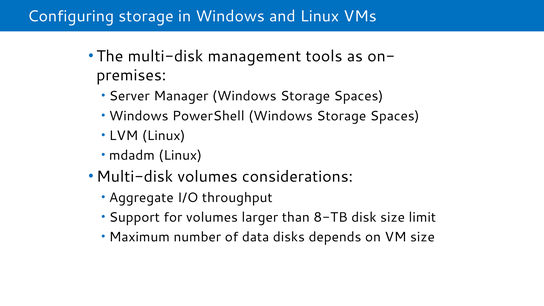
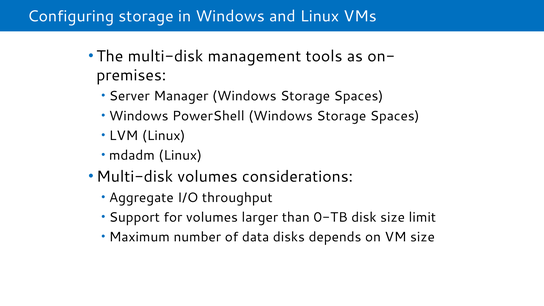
8-TB: 8-TB -> 0-TB
